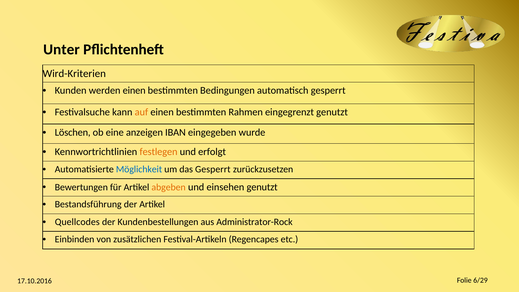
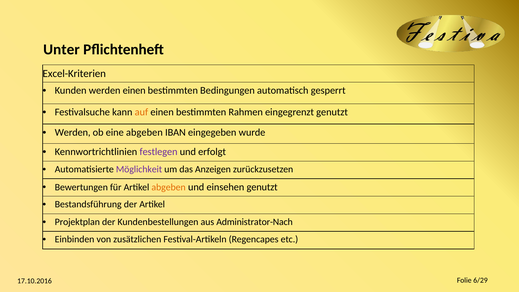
Wird-Kriterien: Wird-Kriterien -> Excel-Kriterien
Löschen at (73, 132): Löschen -> Werden
eine anzeigen: anzeigen -> abgeben
festlegen colour: orange -> purple
Möglichkeit colour: blue -> purple
das Gesperrt: Gesperrt -> Anzeigen
Quellcodes: Quellcodes -> Projektplan
Administrator-Rock: Administrator-Rock -> Administrator-Nach
